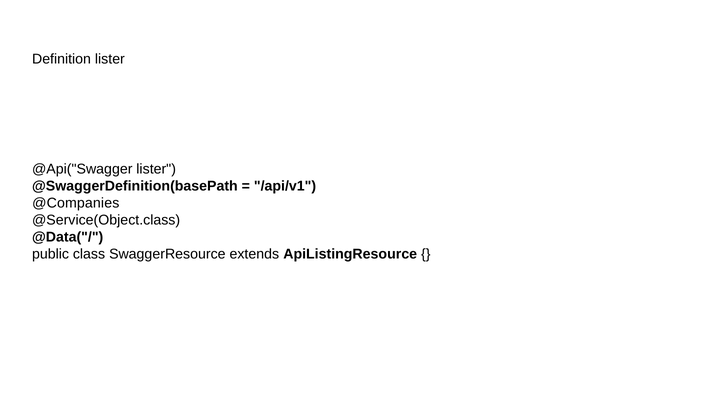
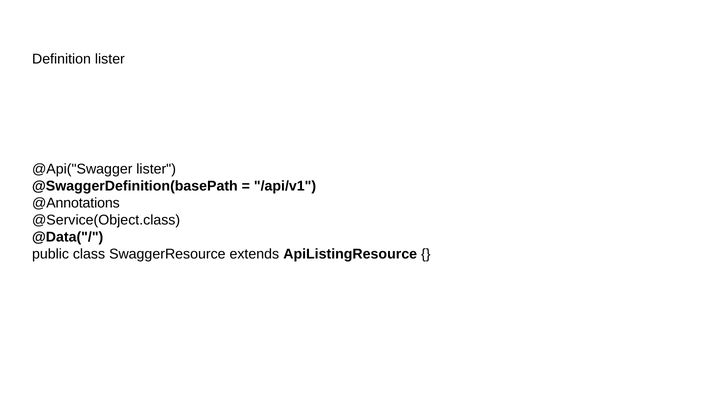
@Companies: @Companies -> @Annotations
